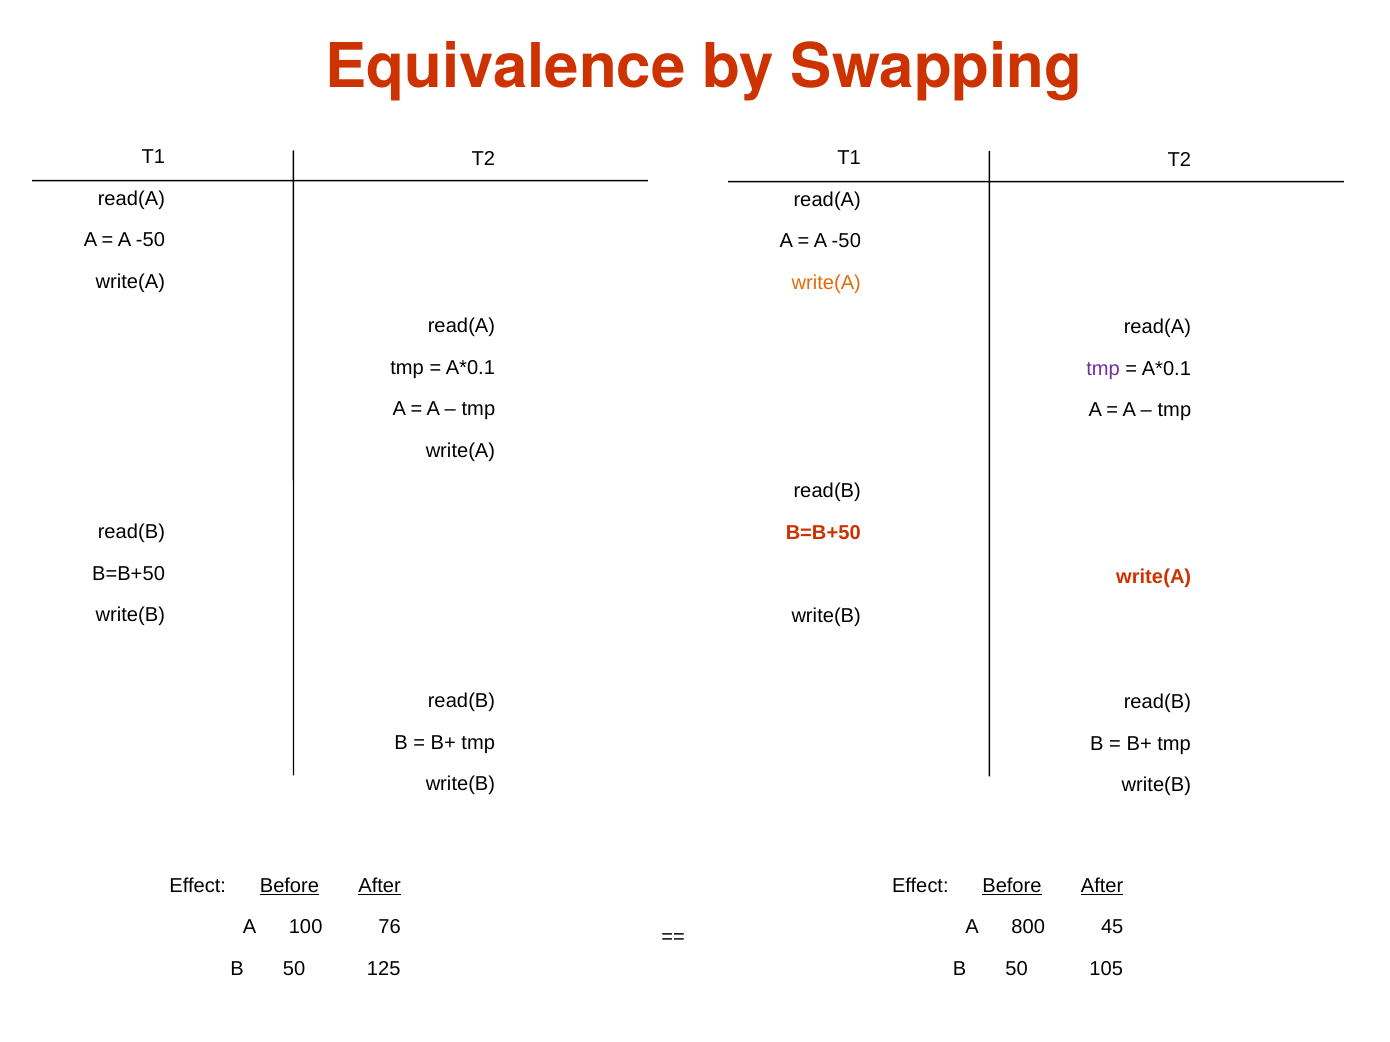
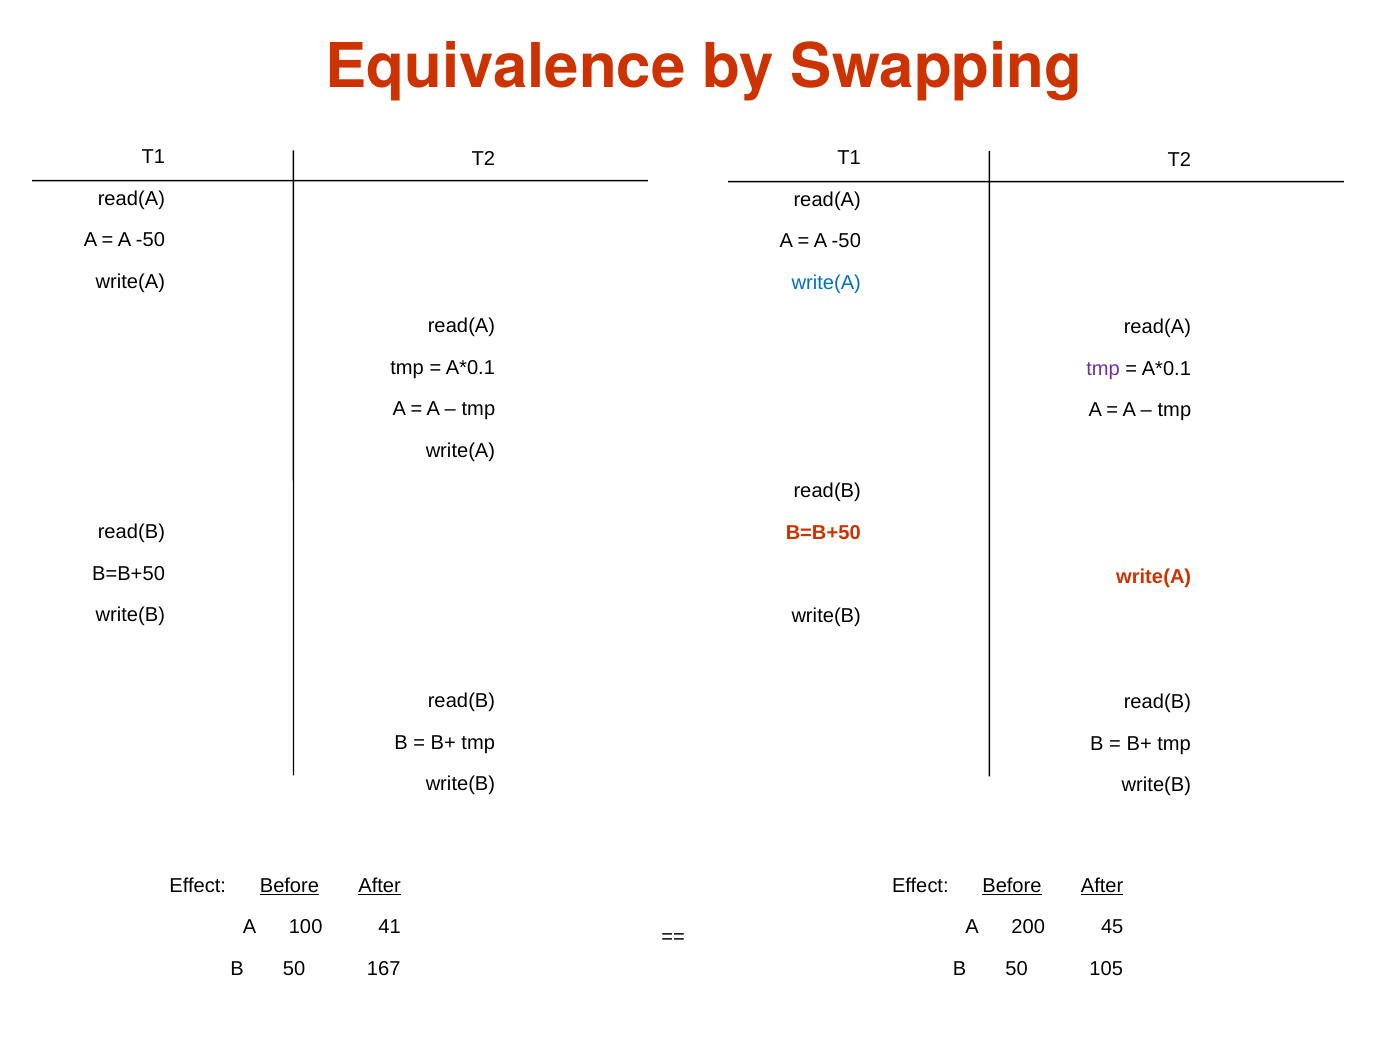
write(A at (826, 283) colour: orange -> blue
76: 76 -> 41
800: 800 -> 200
125: 125 -> 167
